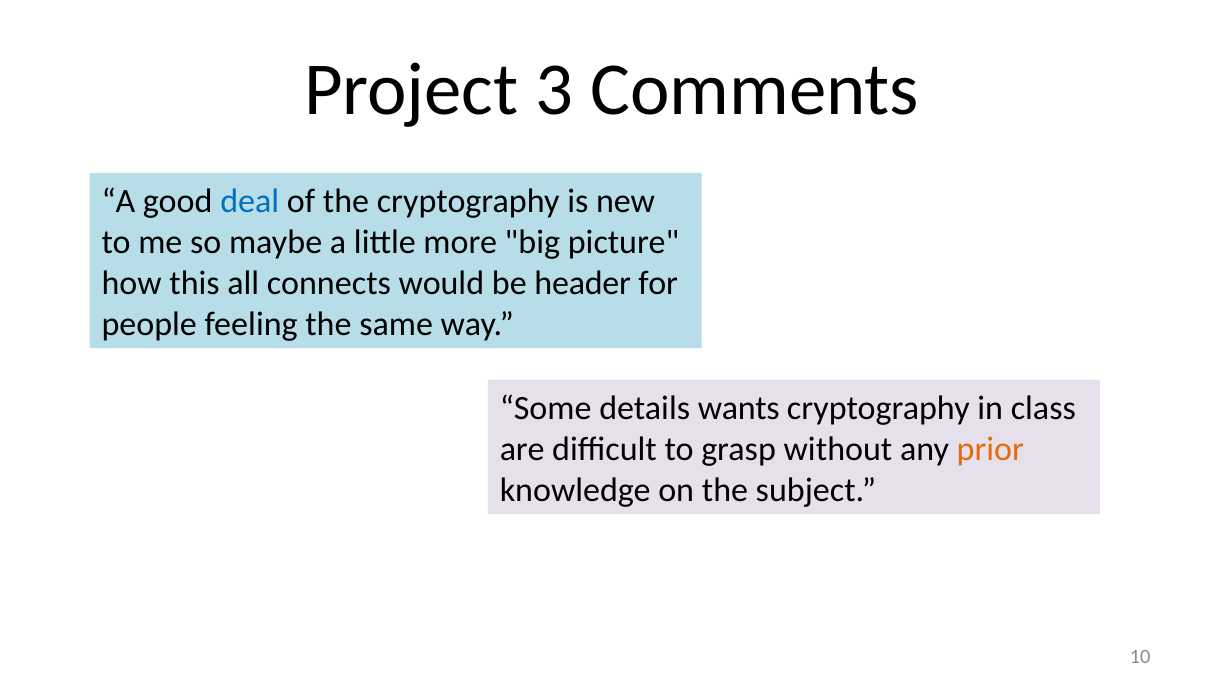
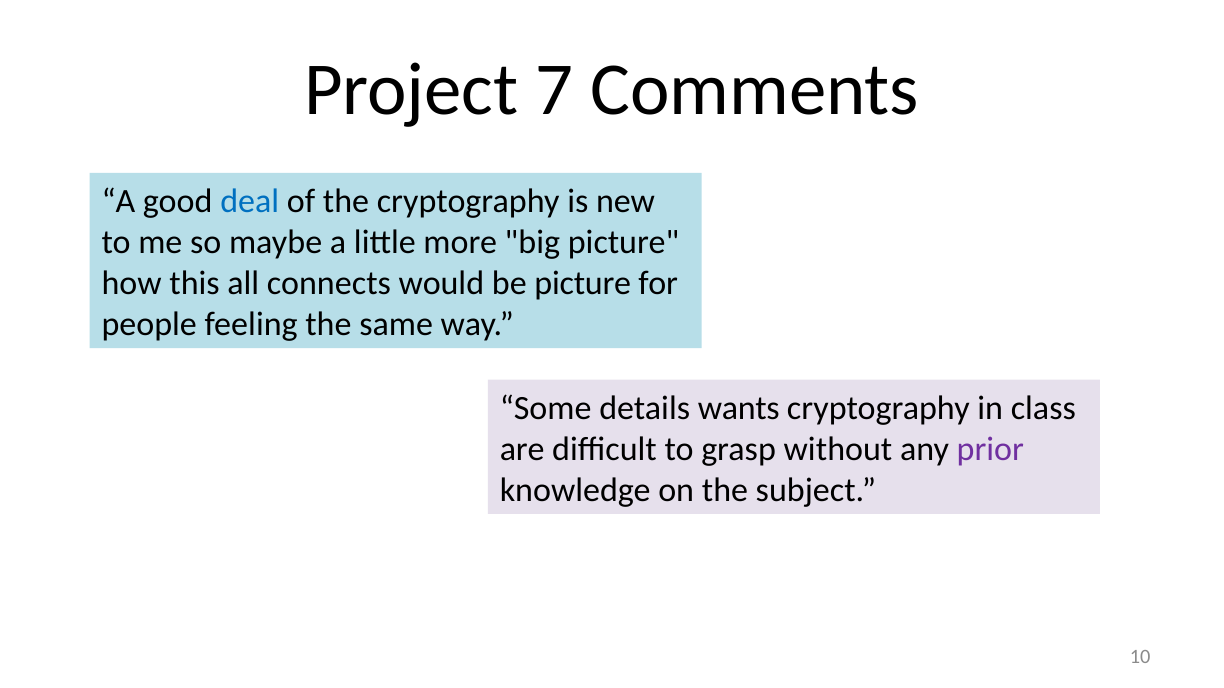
3: 3 -> 7
be header: header -> picture
prior colour: orange -> purple
